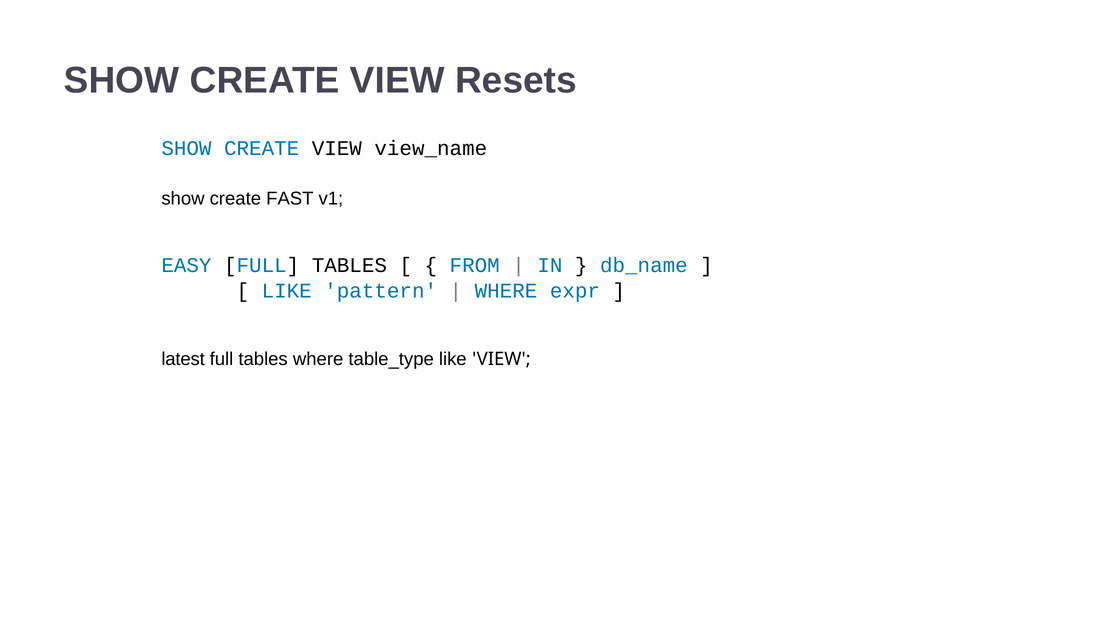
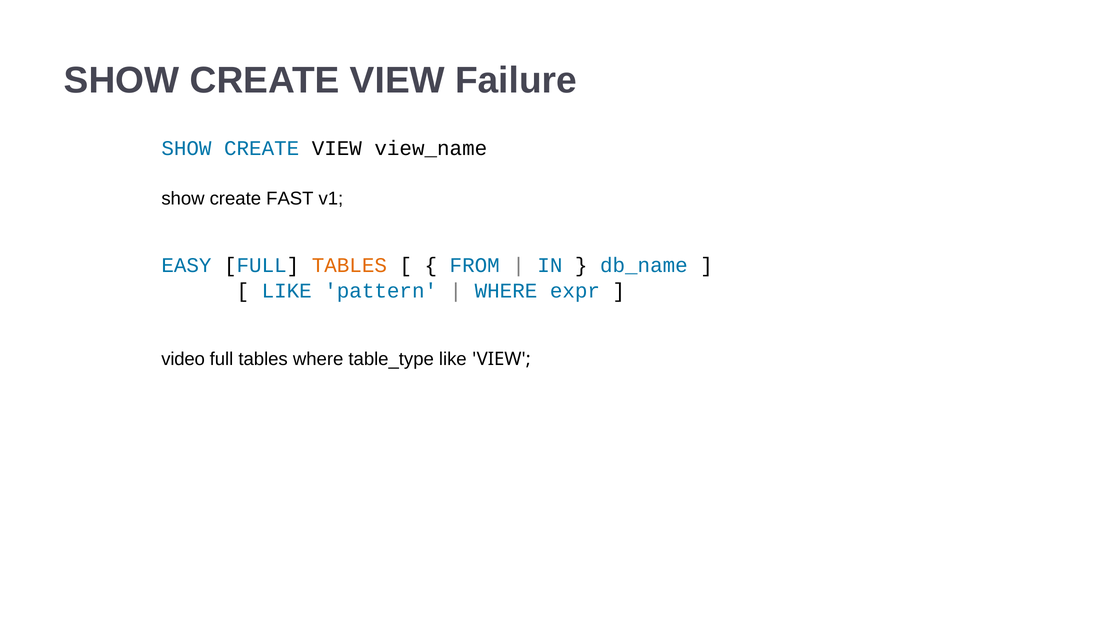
Resets: Resets -> Failure
TABLES at (349, 265) colour: black -> orange
latest: latest -> video
